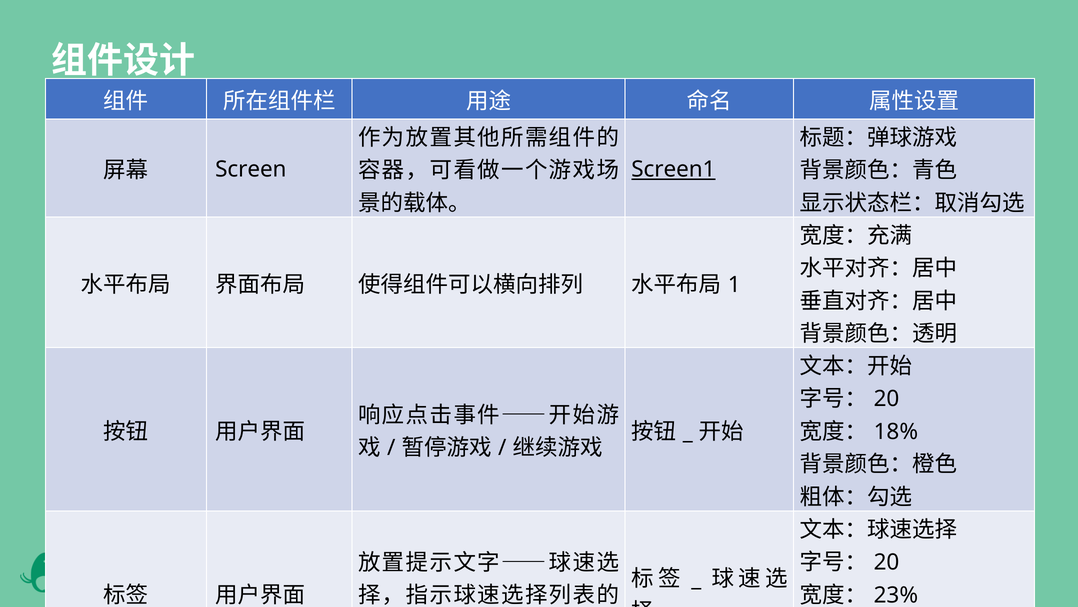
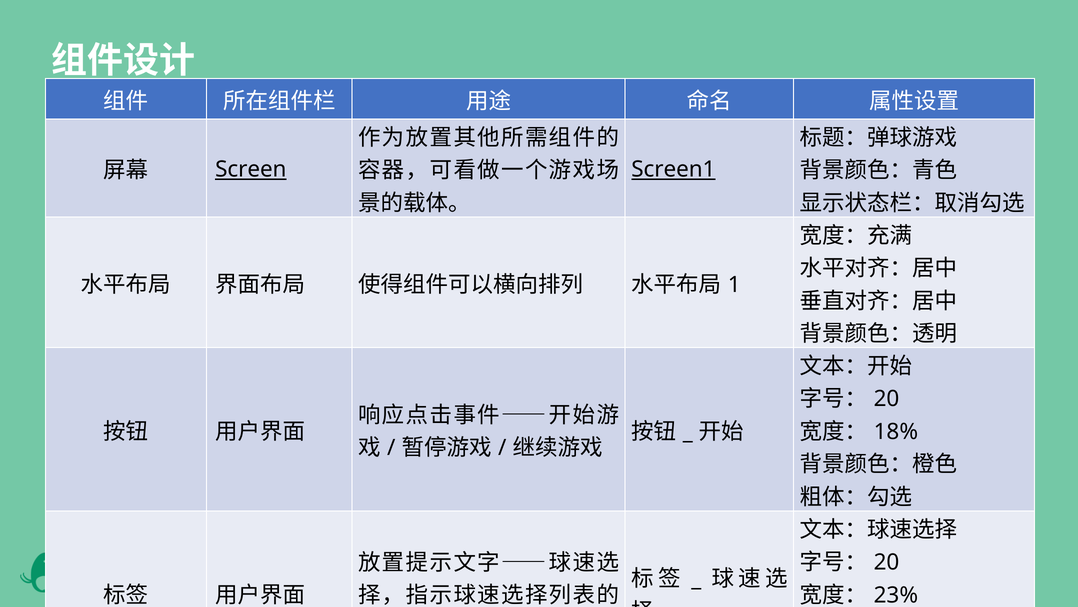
Screen underline: none -> present
